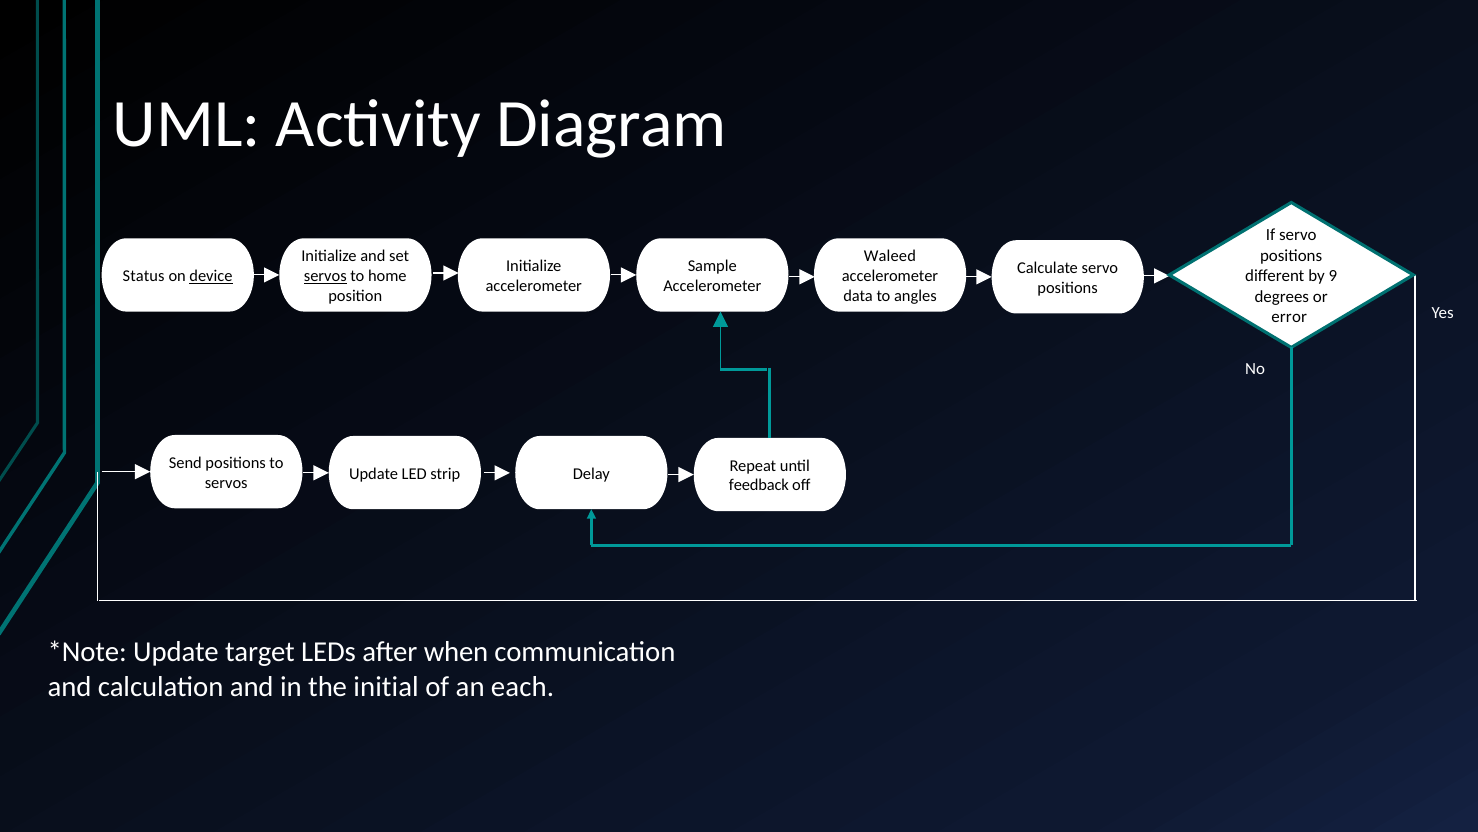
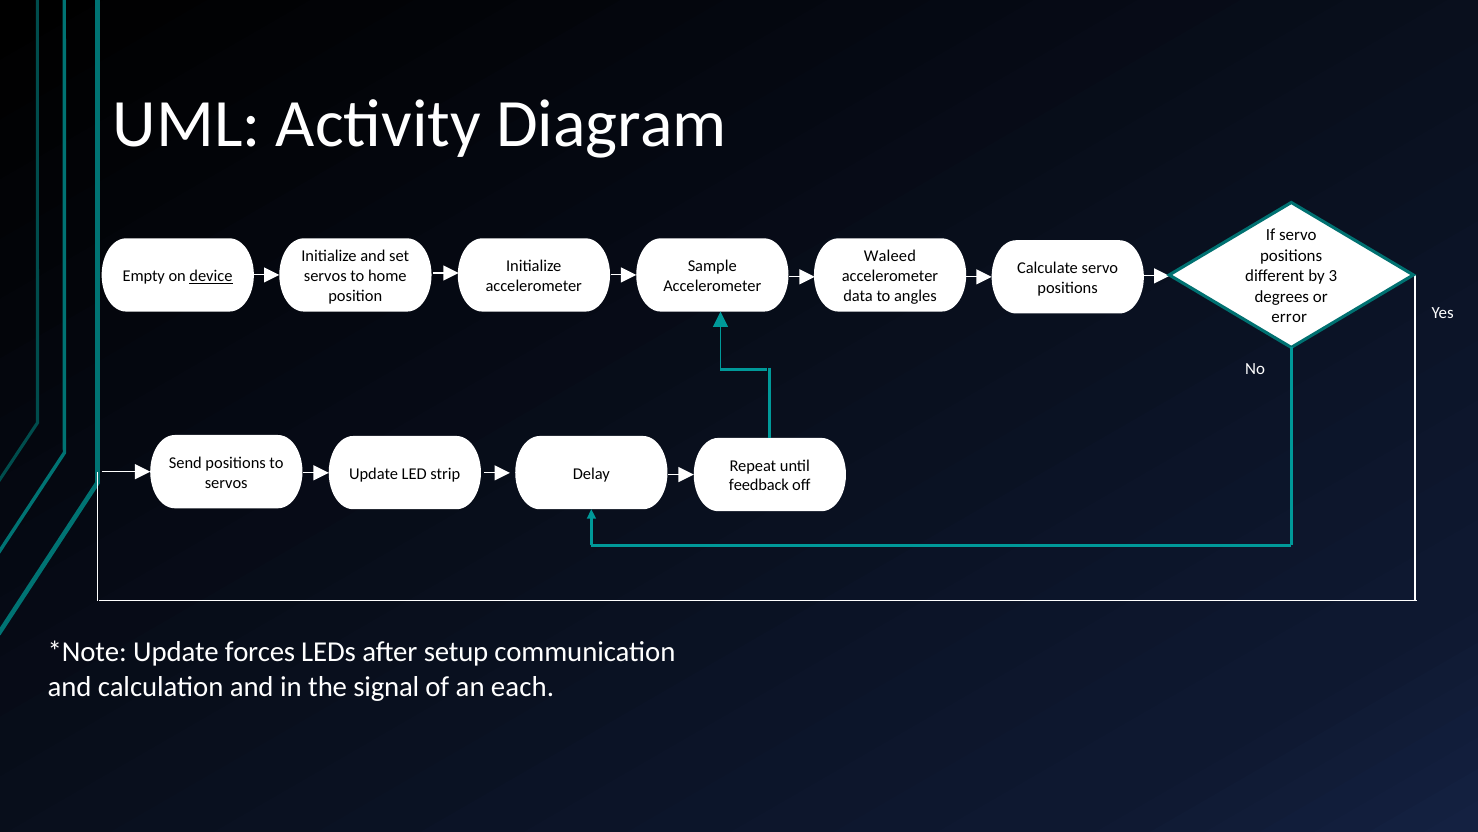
9: 9 -> 3
Status: Status -> Empty
servos at (325, 276) underline: present -> none
target: target -> forces
when: when -> setup
initial: initial -> signal
